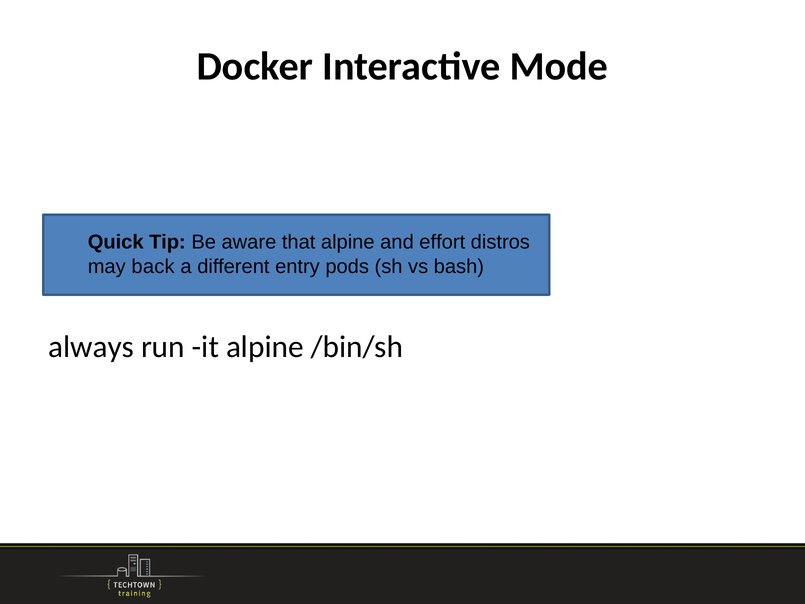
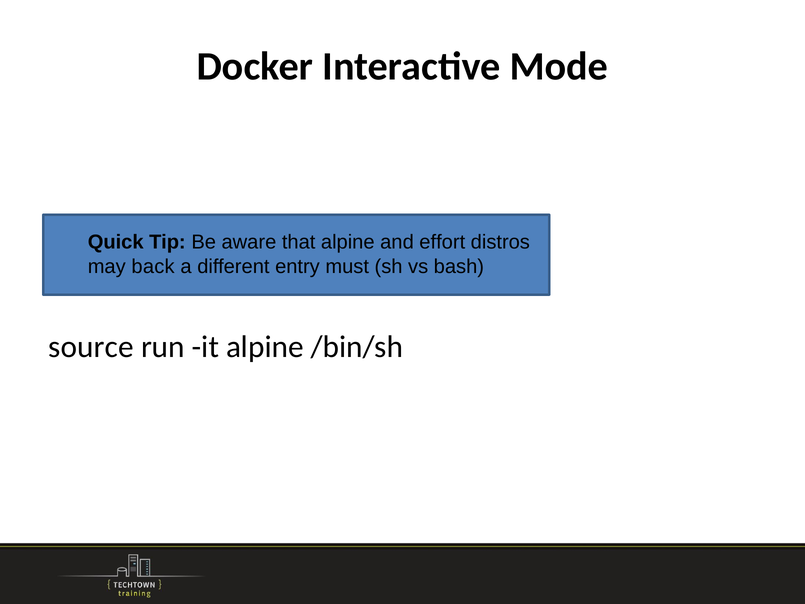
pods: pods -> must
always: always -> source
